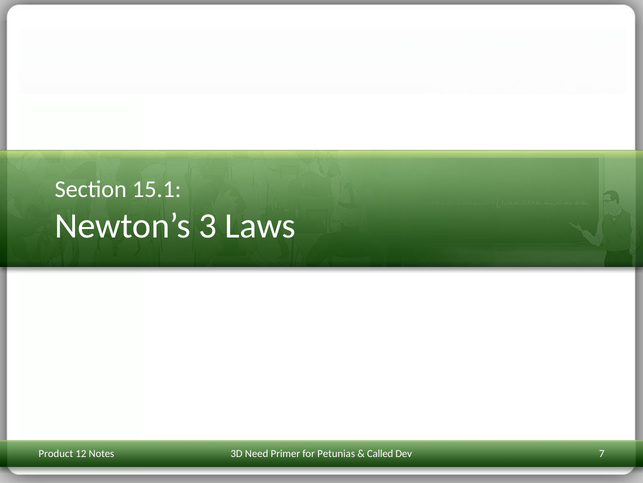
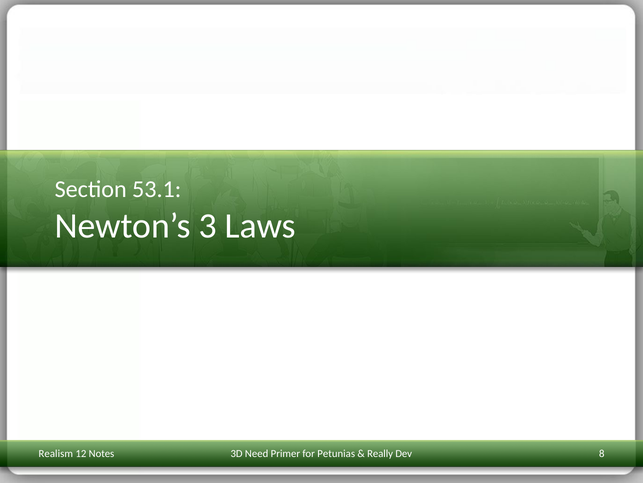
15.1: 15.1 -> 53.1
Product: Product -> Realism
Called: Called -> Really
7: 7 -> 8
